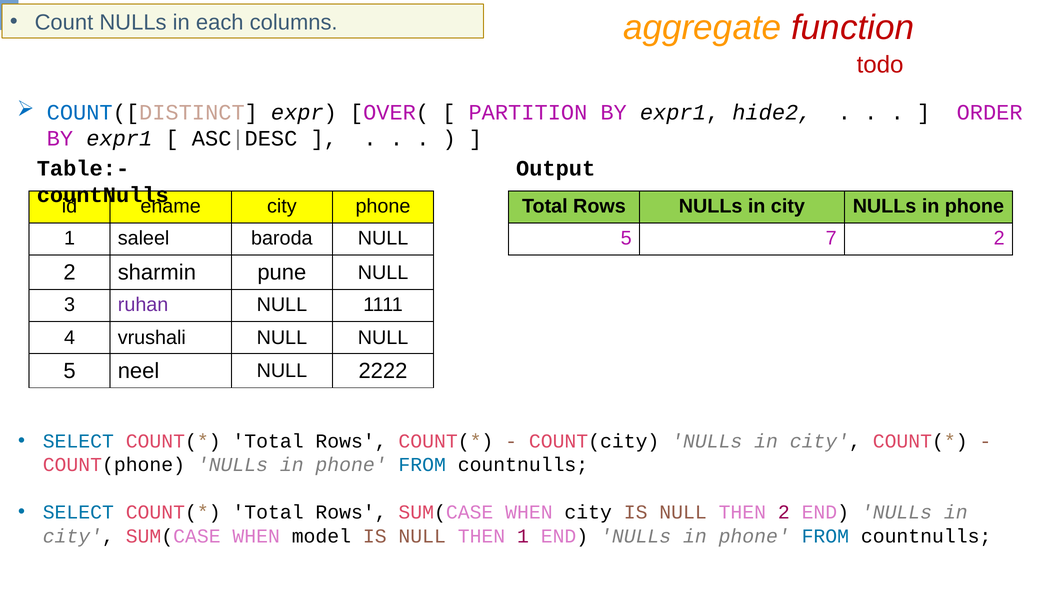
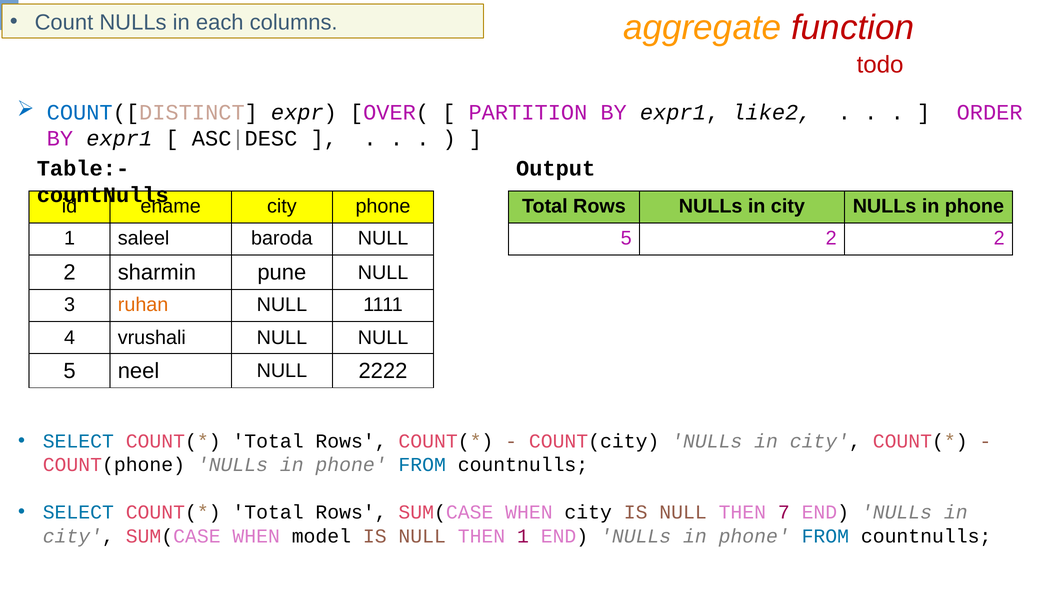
hide2: hide2 -> like2
5 7: 7 -> 2
ruhan colour: purple -> orange
THEN 2: 2 -> 7
